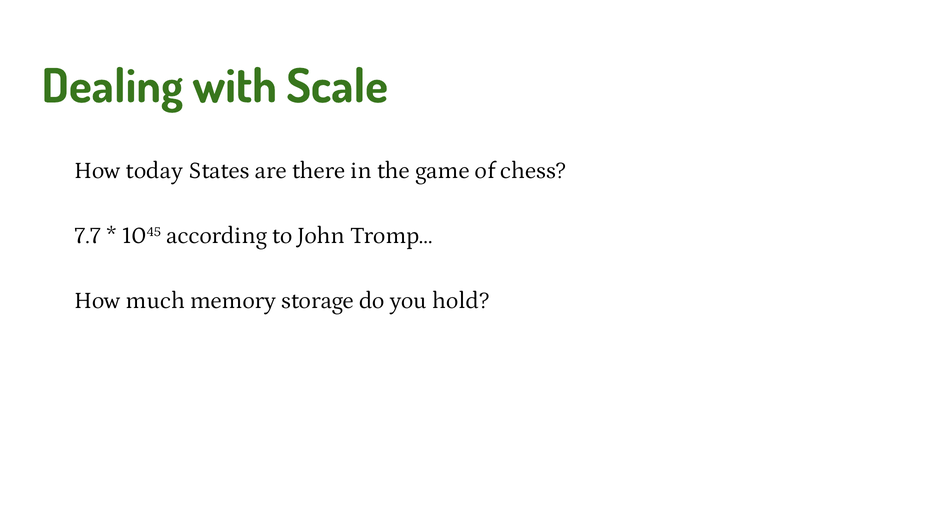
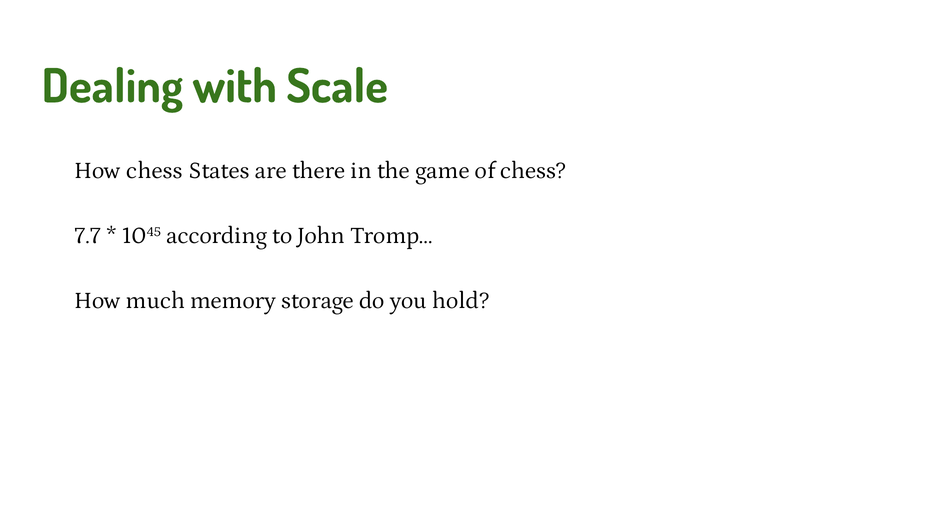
How today: today -> chess
